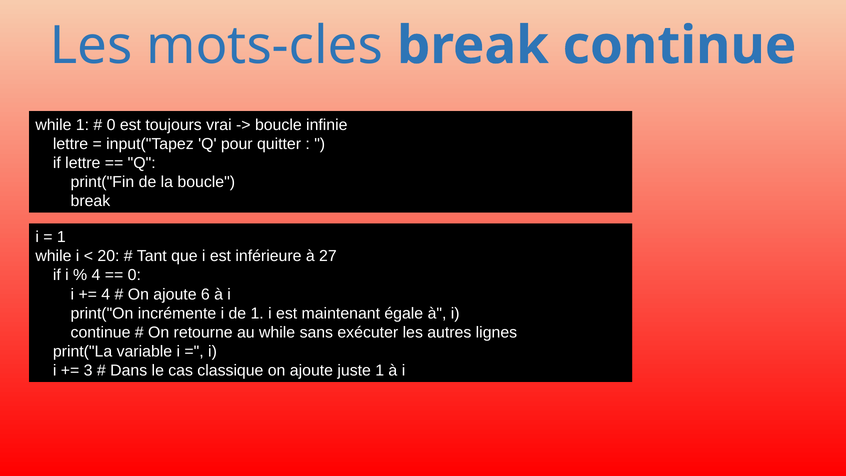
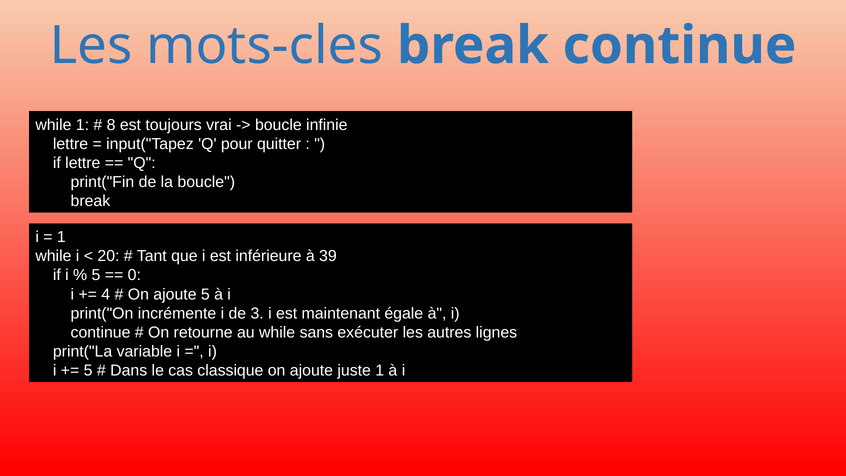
0 at (111, 125): 0 -> 8
27: 27 -> 39
4 at (96, 275): 4 -> 5
ajoute 6: 6 -> 5
de 1: 1 -> 3
3 at (88, 370): 3 -> 5
